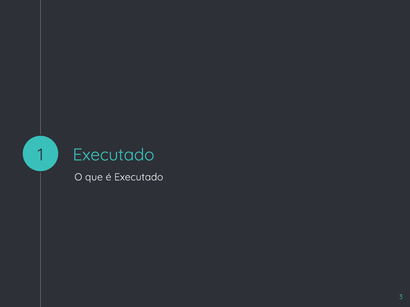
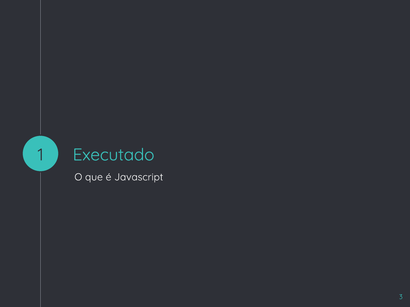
é Executado: Executado -> Javascript
